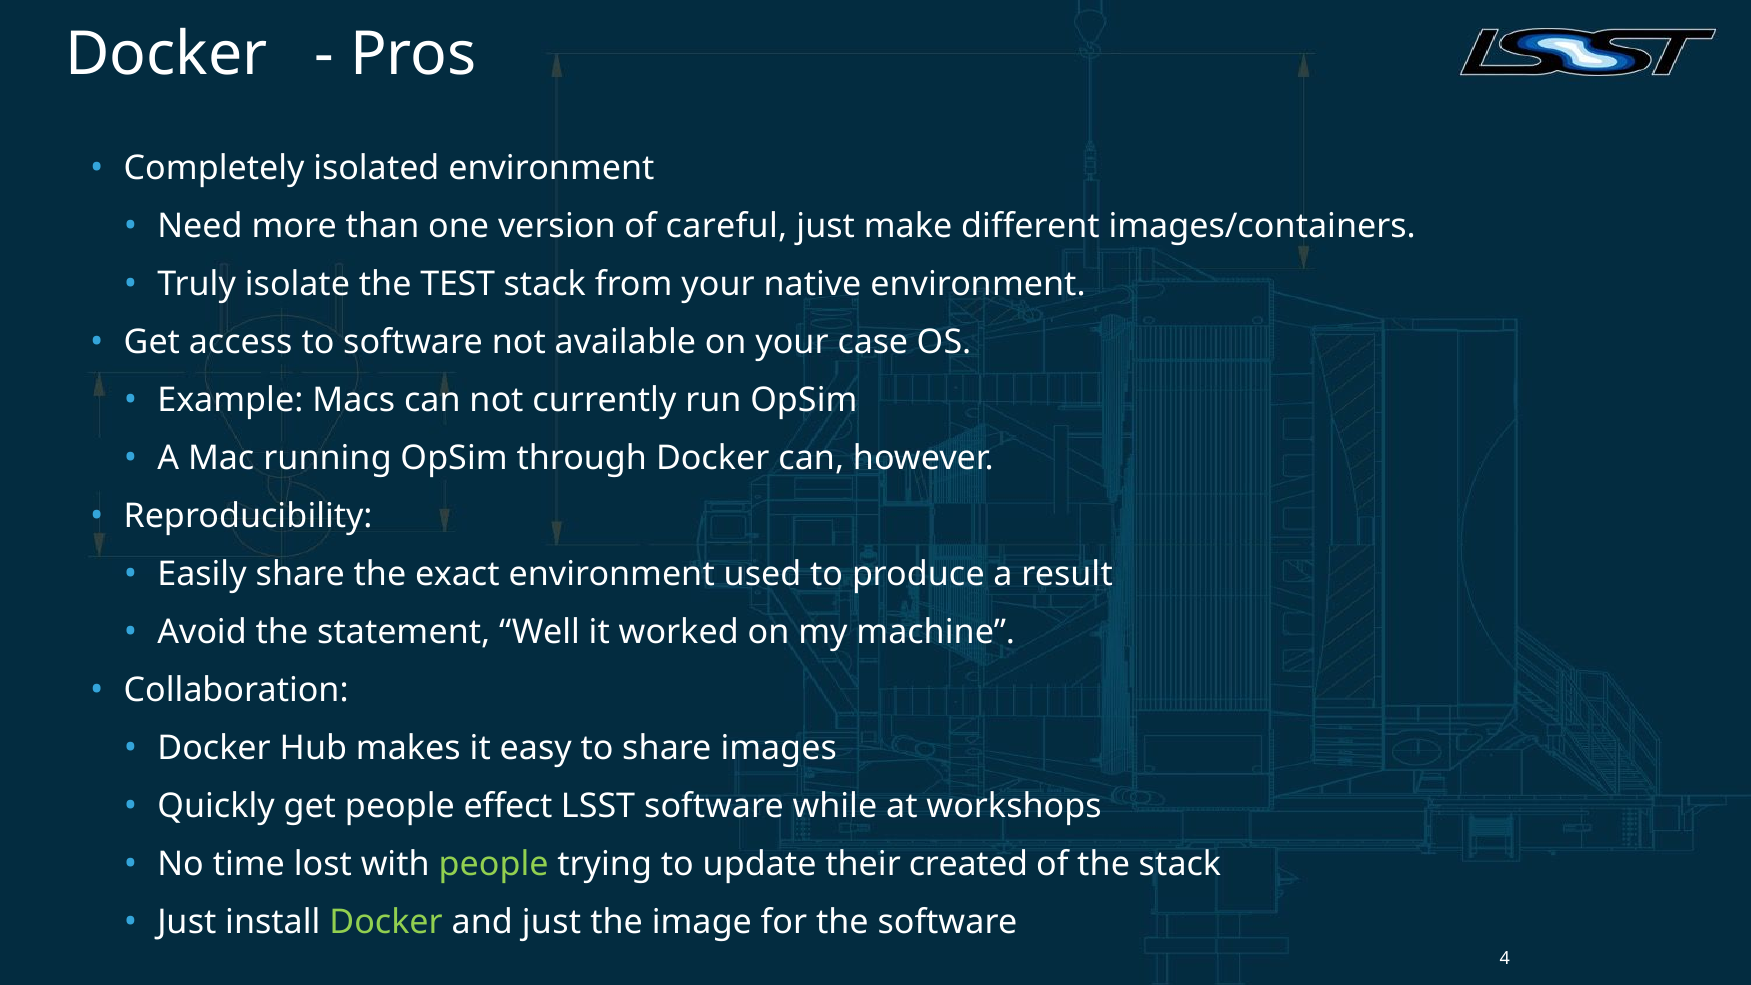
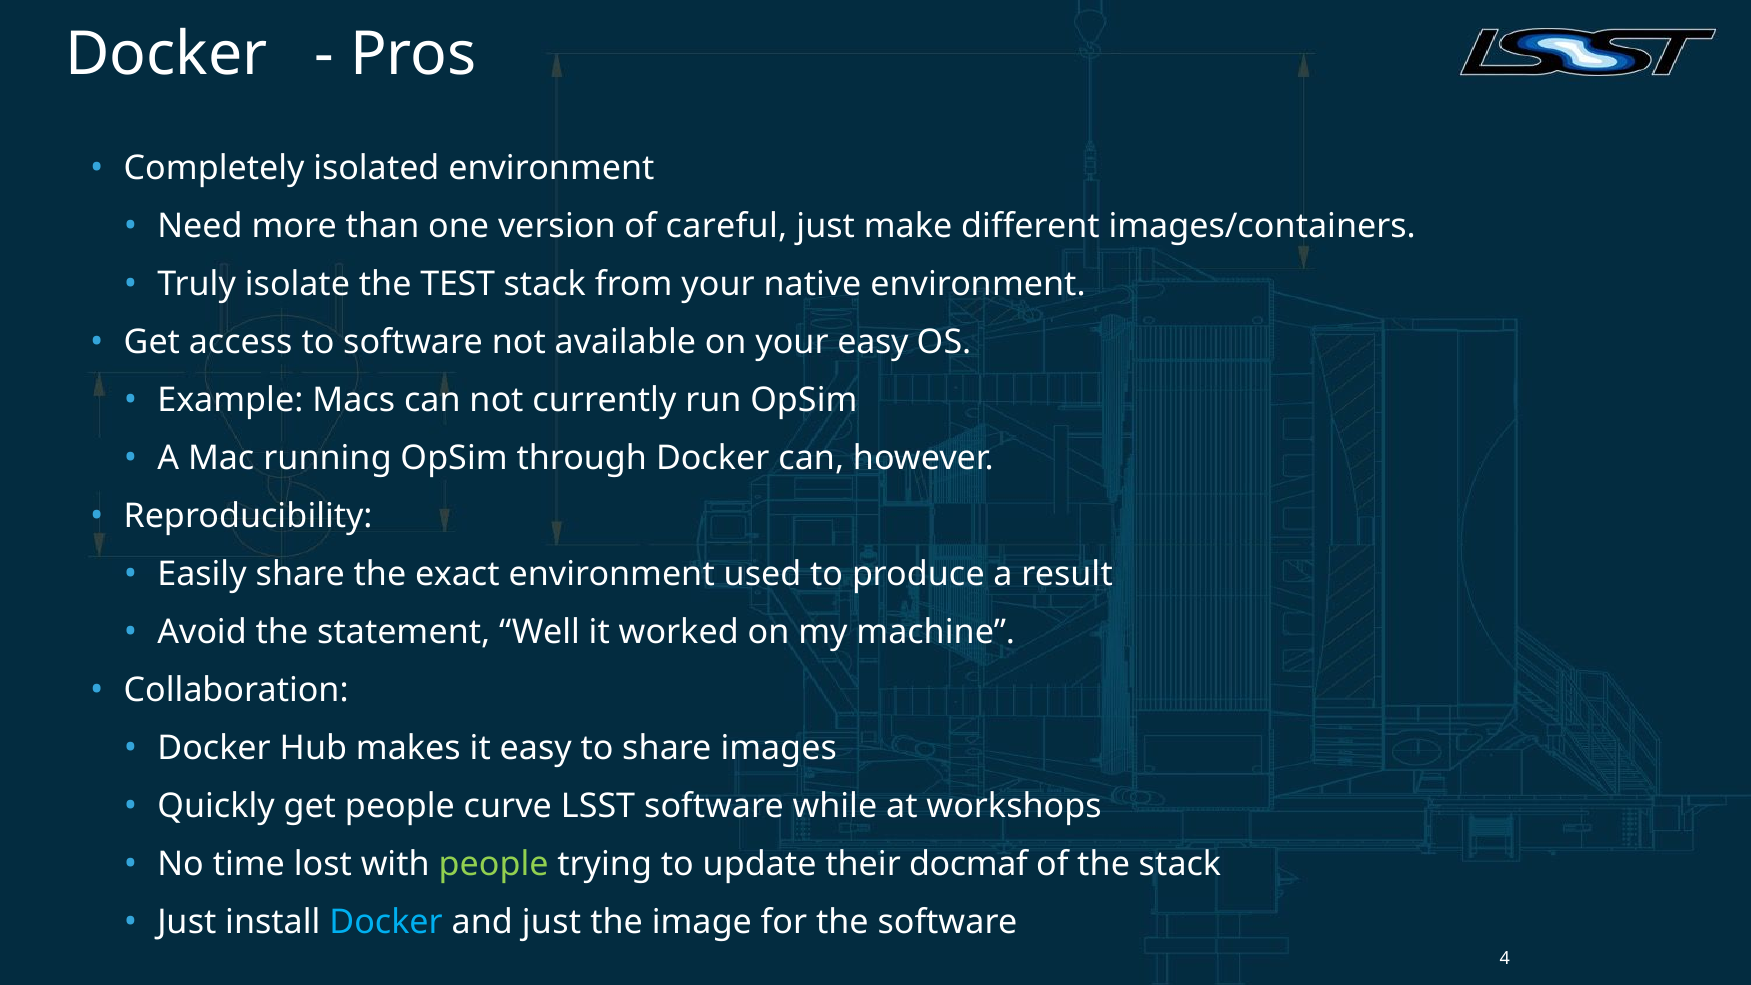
your case: case -> easy
effect: effect -> curve
created: created -> docmaf
Docker at (386, 922) colour: light green -> light blue
